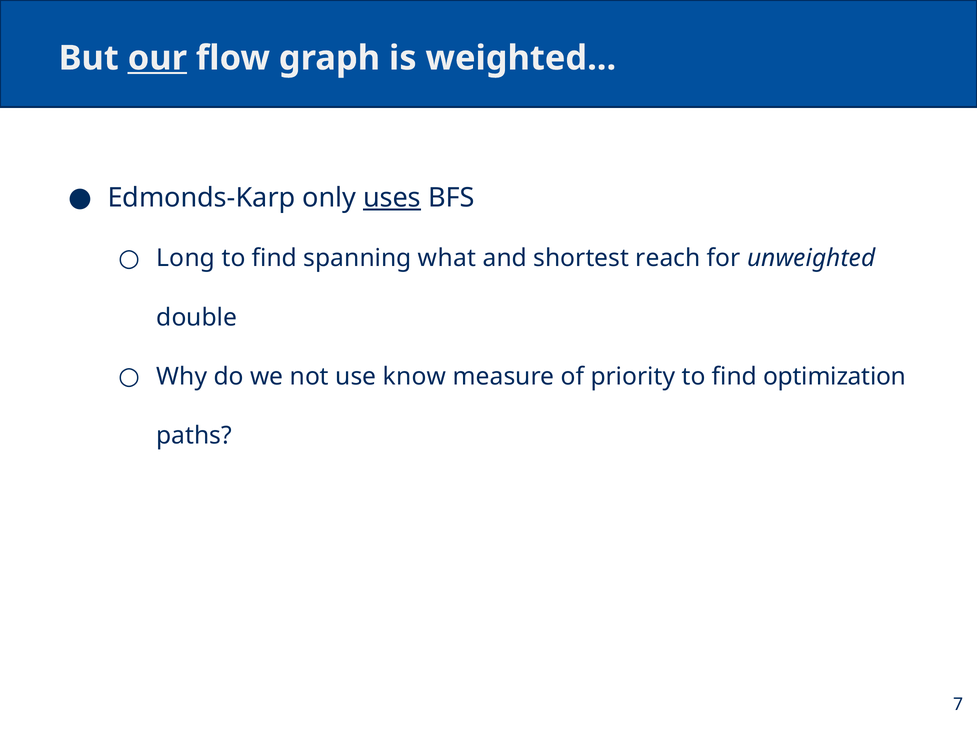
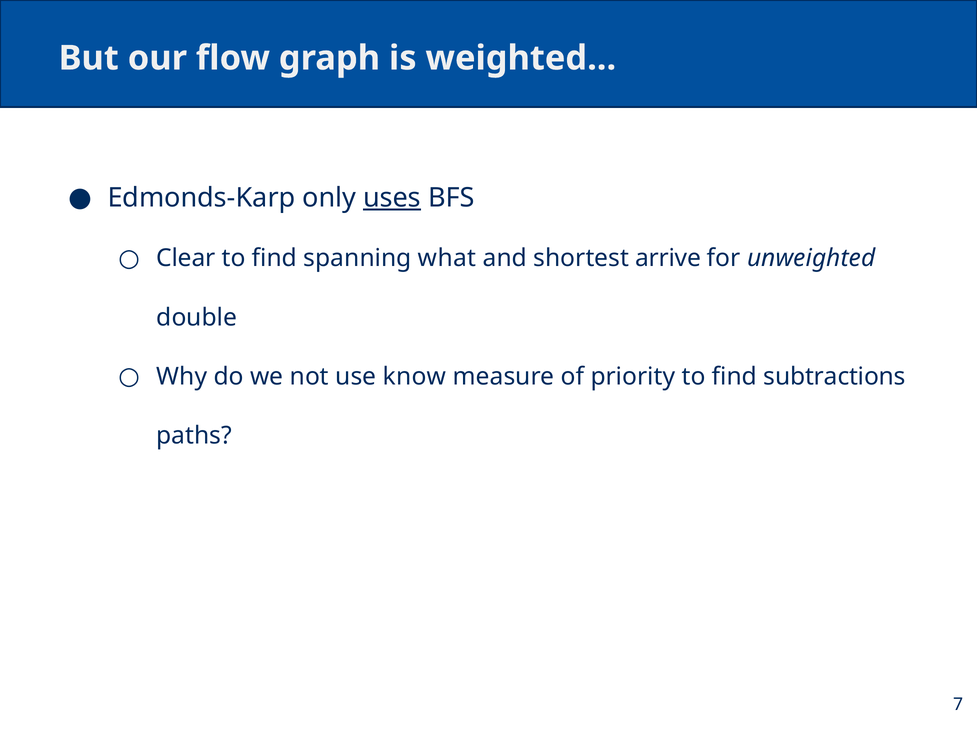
our underline: present -> none
Long: Long -> Clear
reach: reach -> arrive
optimization: optimization -> subtractions
